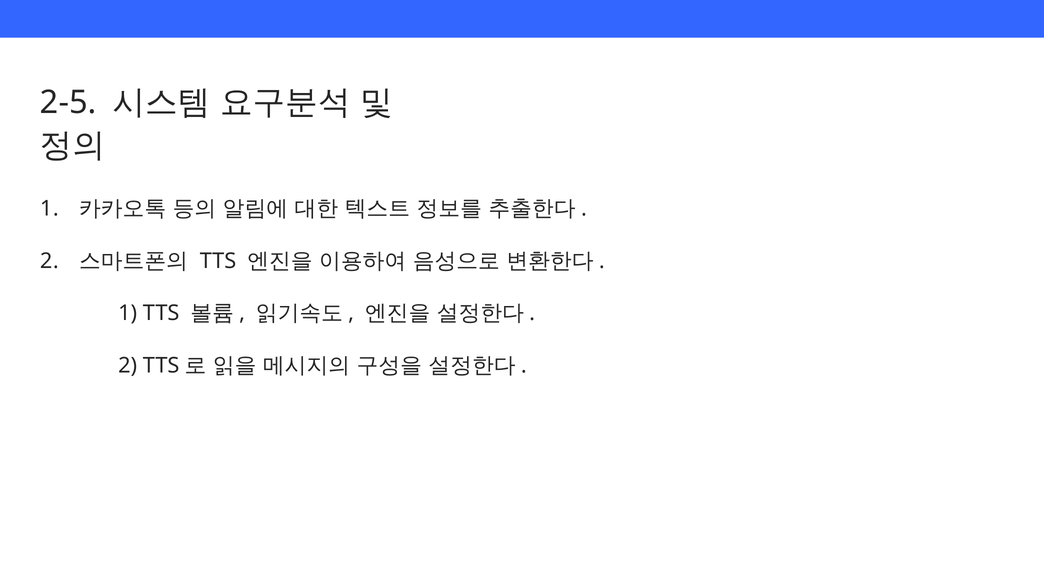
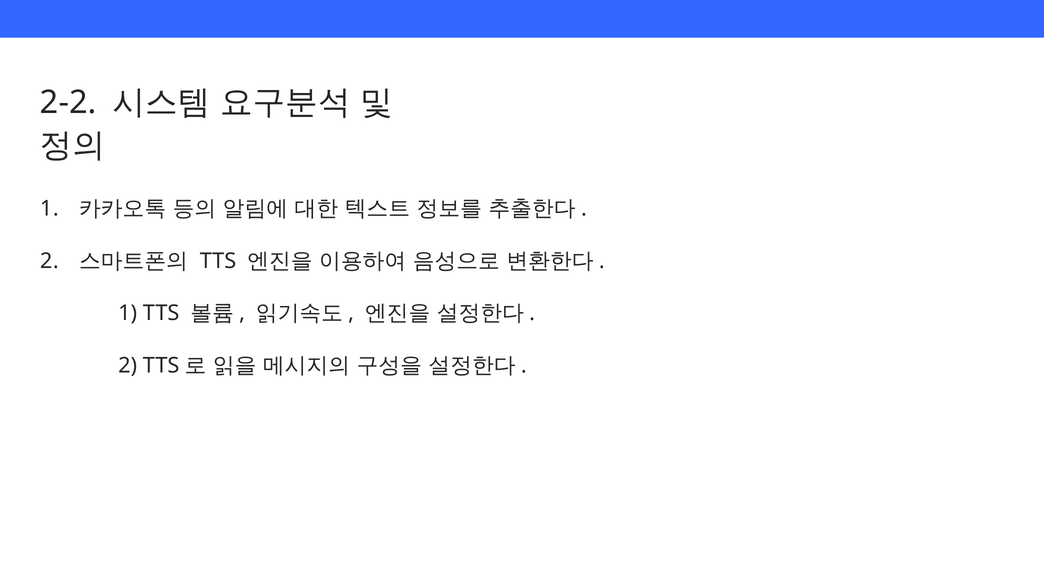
2-5: 2-5 -> 2-2
